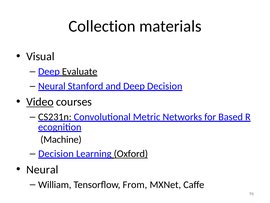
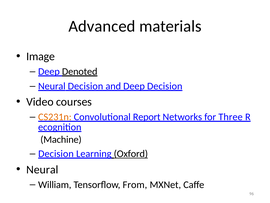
Collection: Collection -> Advanced
Visual: Visual -> Image
Evaluate: Evaluate -> Denoted
Neural Stanford: Stanford -> Decision
Video underline: present -> none
CS231n colour: black -> orange
Metric: Metric -> Report
Based: Based -> Three
